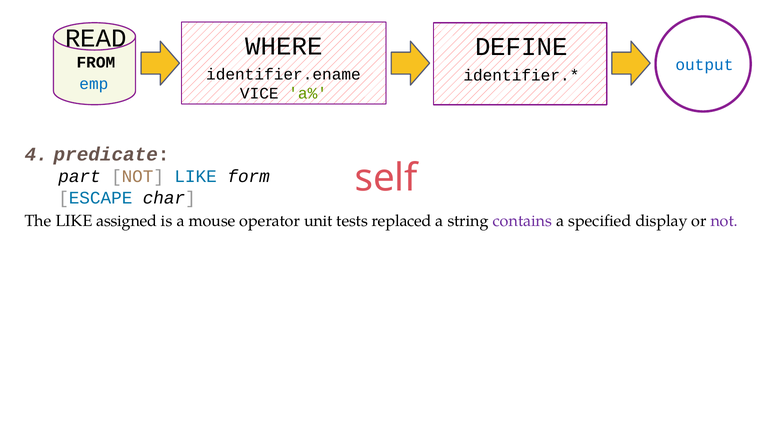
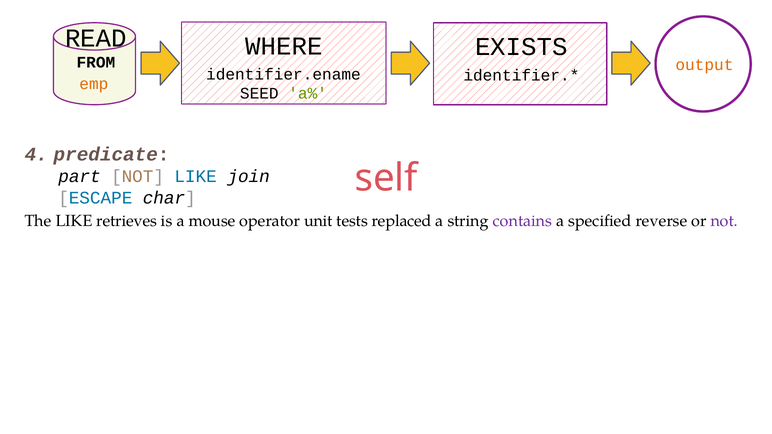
DEFINE: DEFINE -> EXISTS
output colour: blue -> orange
emp colour: blue -> orange
VICE: VICE -> SEED
form: form -> join
assigned: assigned -> retrieves
display: display -> reverse
